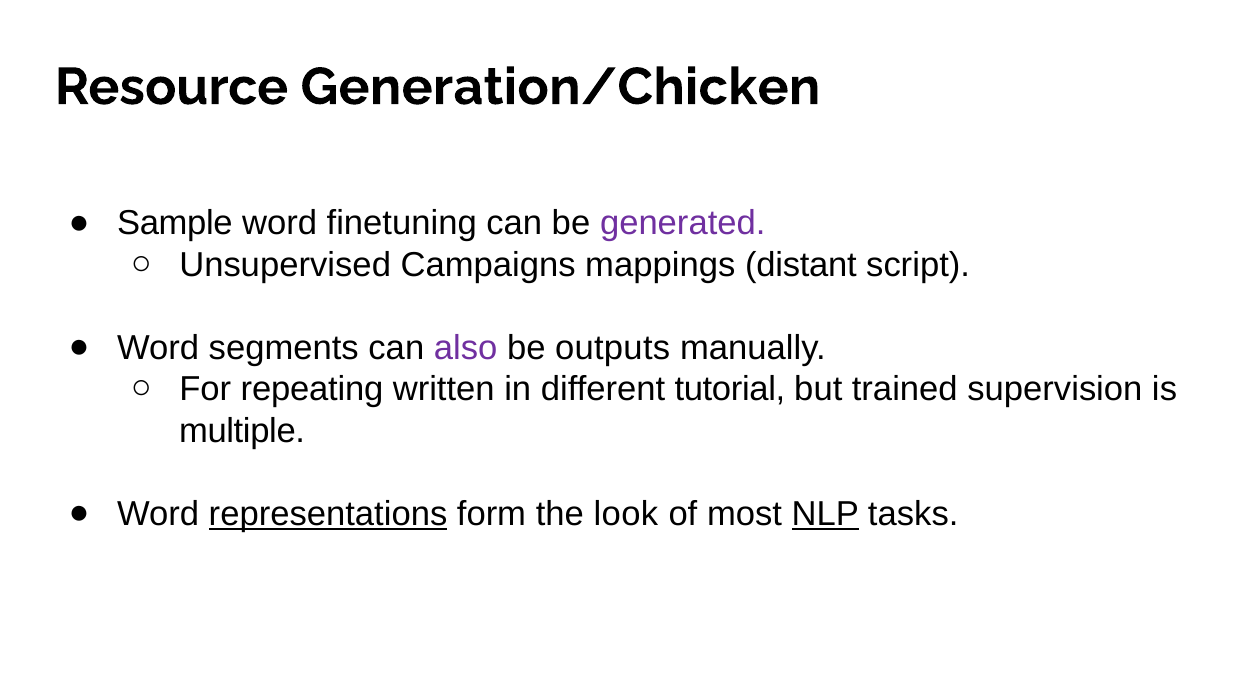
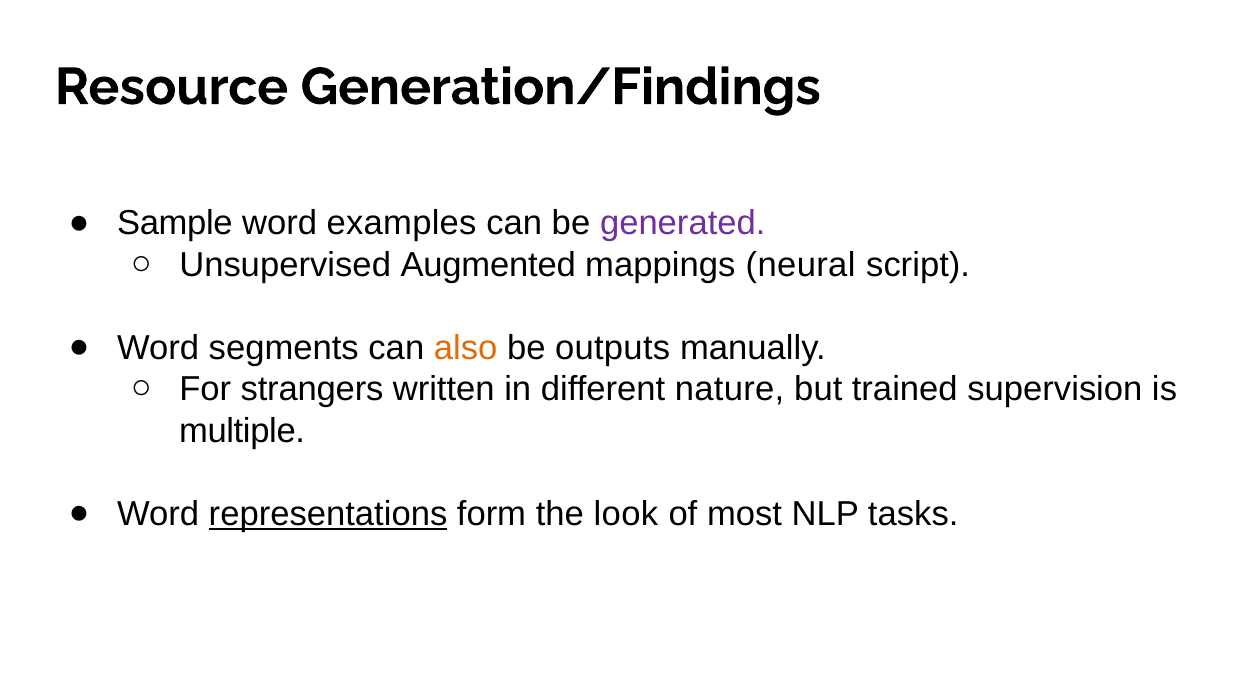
Generation/Chicken: Generation/Chicken -> Generation/Findings
finetuning: finetuning -> examples
Campaigns: Campaigns -> Augmented
distant: distant -> neural
also colour: purple -> orange
repeating: repeating -> strangers
tutorial: tutorial -> nature
NLP underline: present -> none
